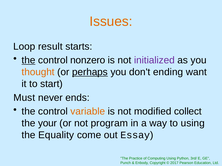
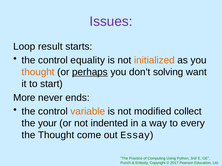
Issues colour: orange -> purple
the at (28, 60) underline: present -> none
nonzero: nonzero -> equality
initialized colour: purple -> orange
ending: ending -> solving
Must: Must -> More
program: program -> indented
to using: using -> every
the Equality: Equality -> Thought
